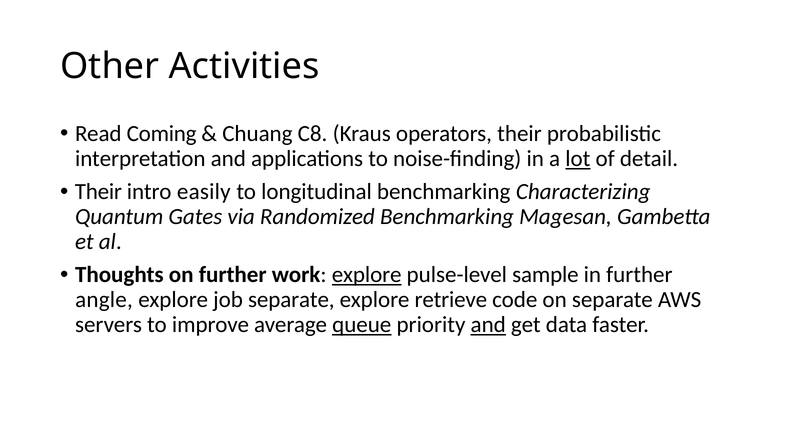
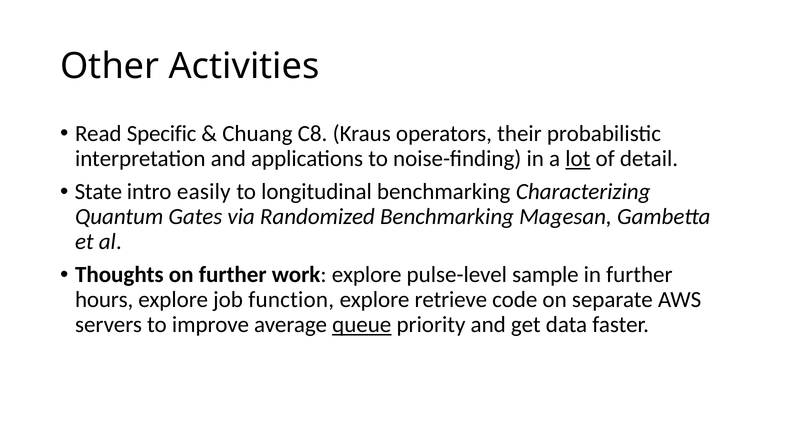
Coming: Coming -> Specific
Their at (98, 192): Their -> State
explore at (367, 274) underline: present -> none
angle: angle -> hours
job separate: separate -> function
and at (488, 324) underline: present -> none
